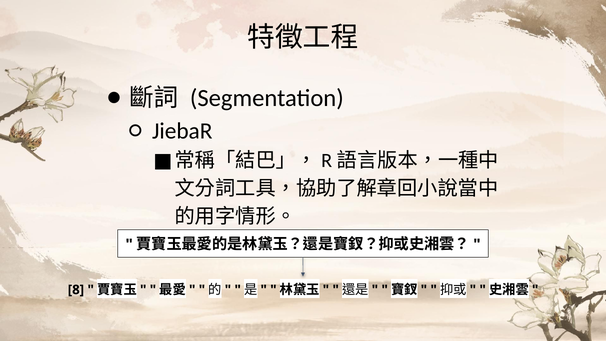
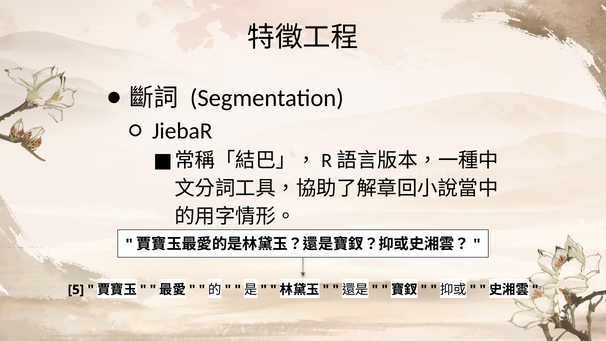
8: 8 -> 5
